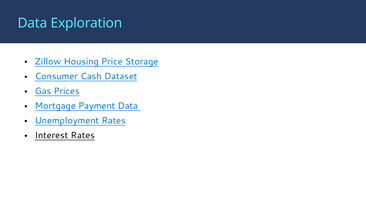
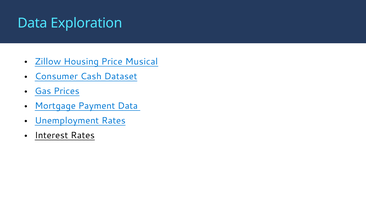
Storage: Storage -> Musical
